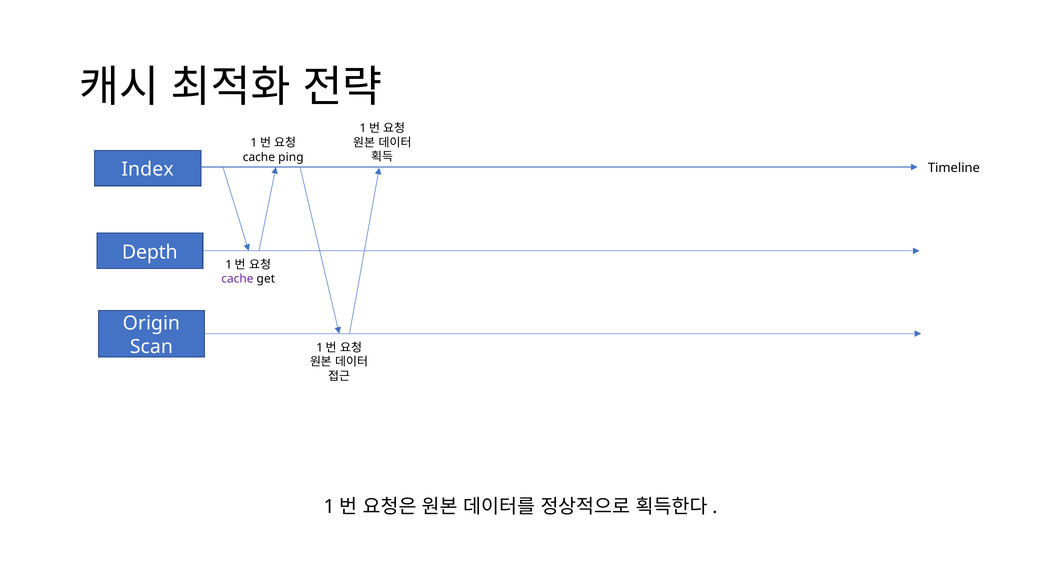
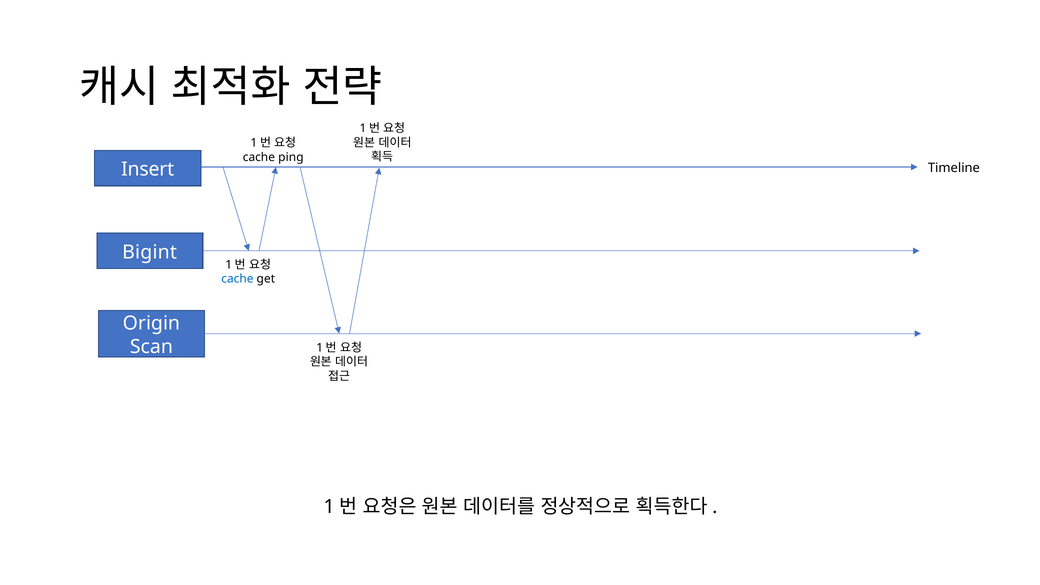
Index: Index -> Insert
Depth: Depth -> Bigint
cache at (237, 279) colour: purple -> blue
